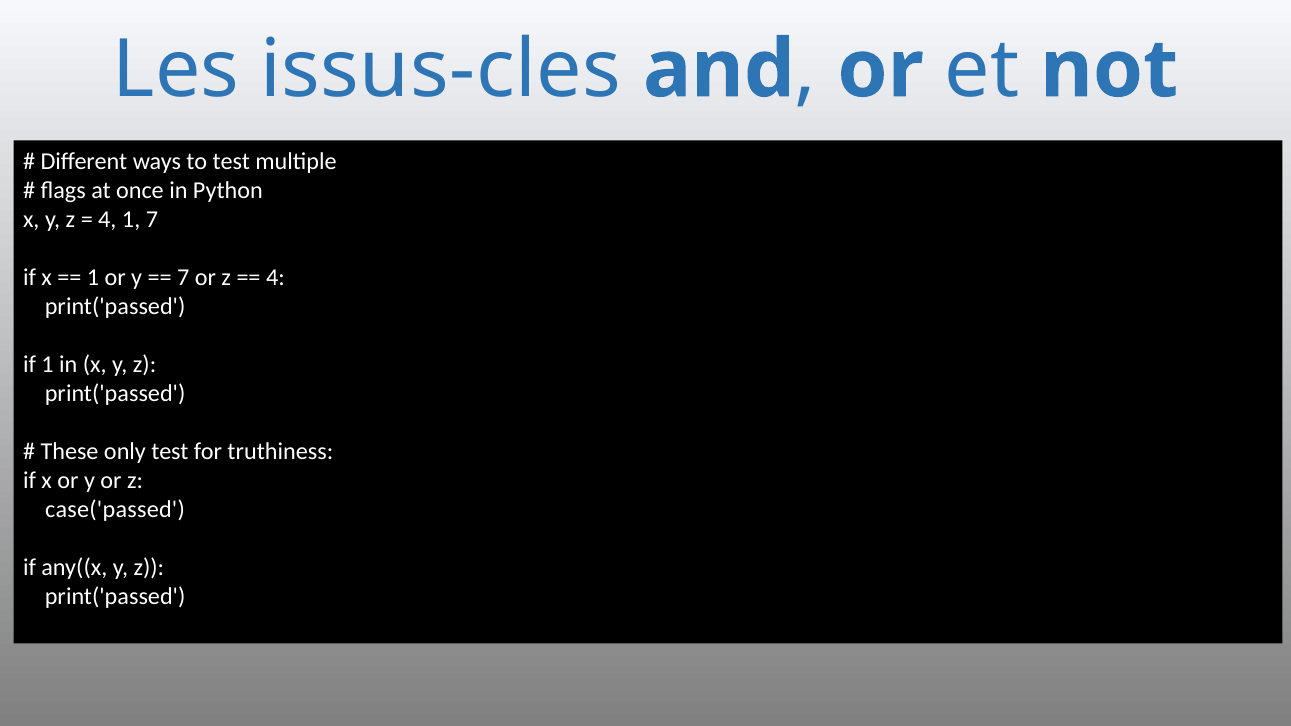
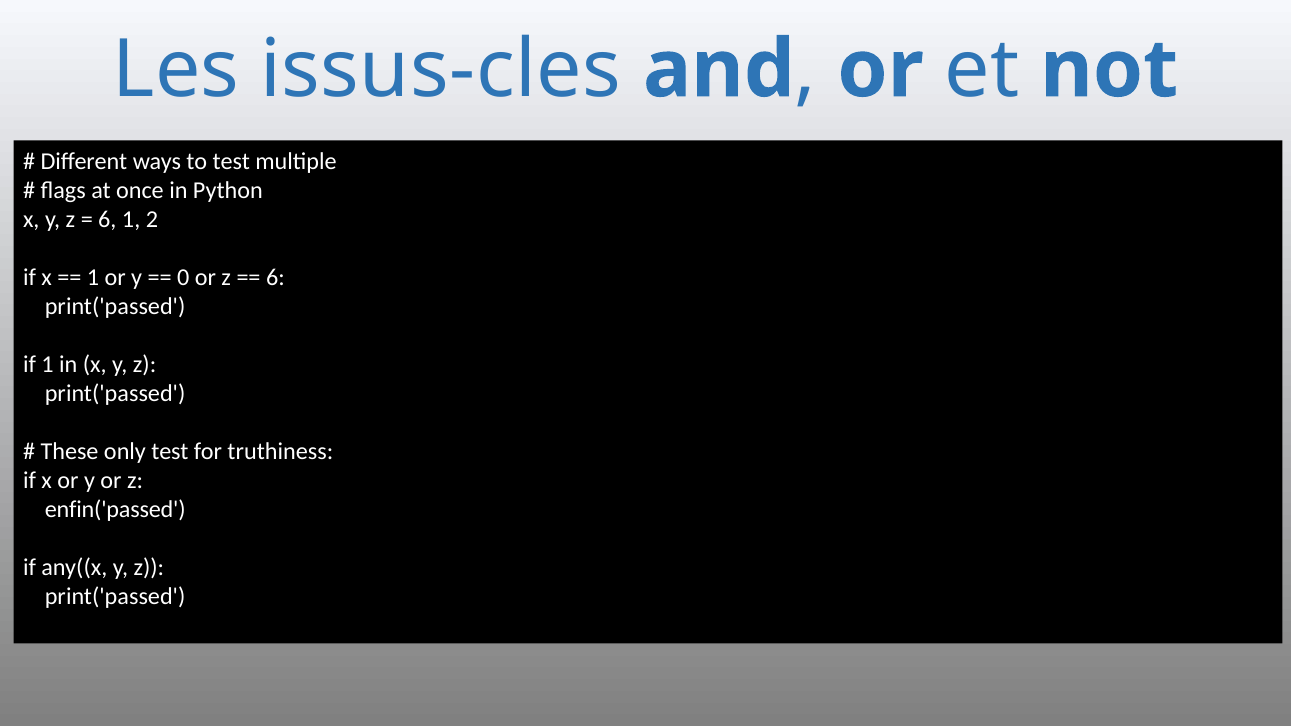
4 at (107, 219): 4 -> 6
1 7: 7 -> 2
7 at (183, 277): 7 -> 0
4 at (275, 277): 4 -> 6
case('passed: case('passed -> enfin('passed
